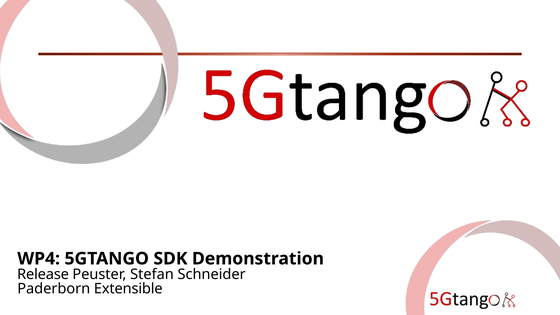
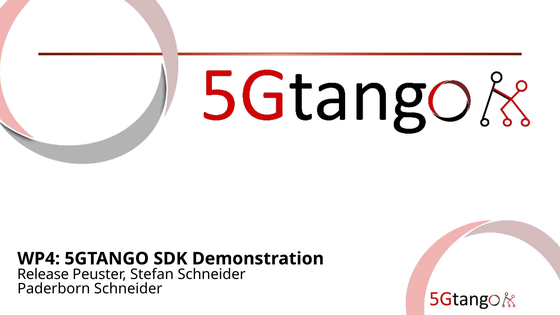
Paderborn Extensible: Extensible -> Schneider
